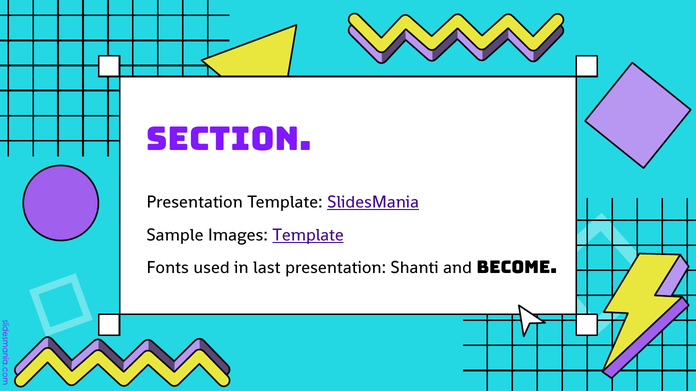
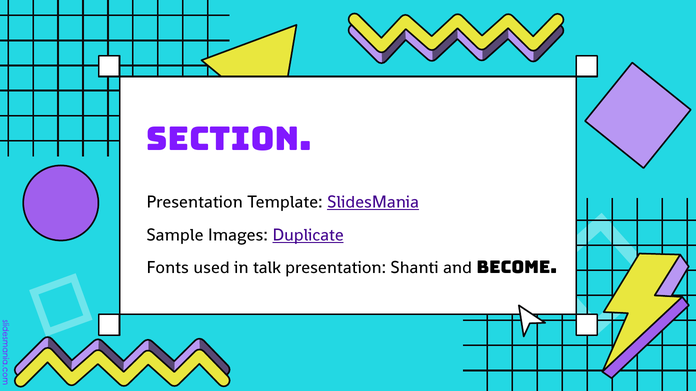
Images Template: Template -> Duplicate
last: last -> talk
